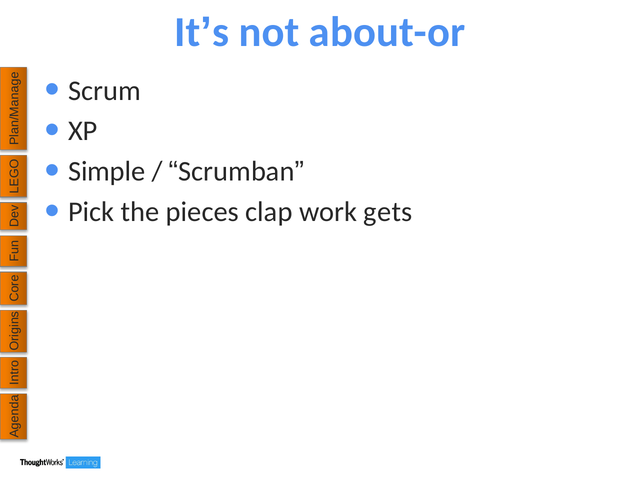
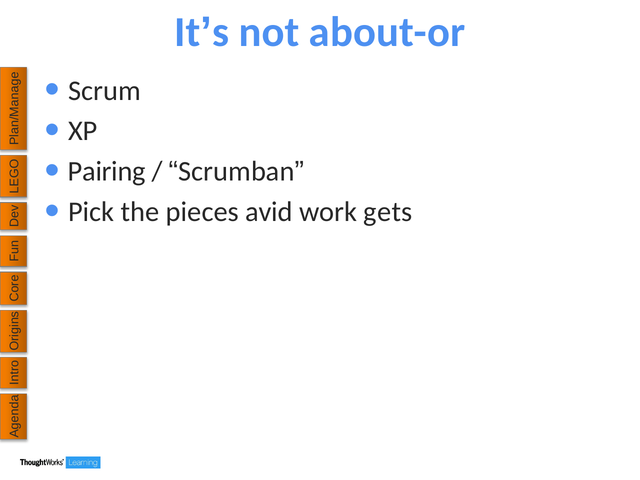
Simple: Simple -> Pairing
clap: clap -> avid
